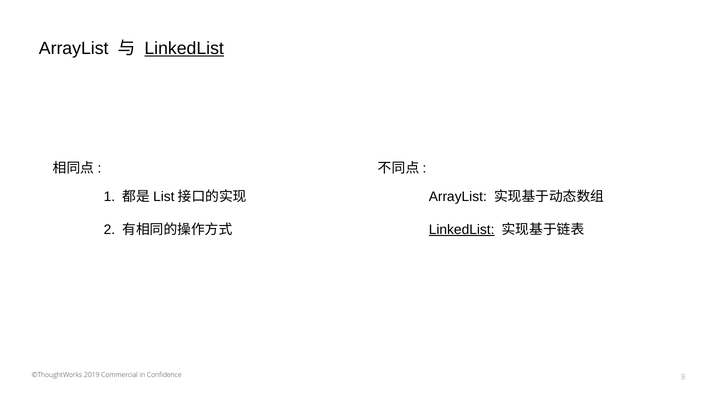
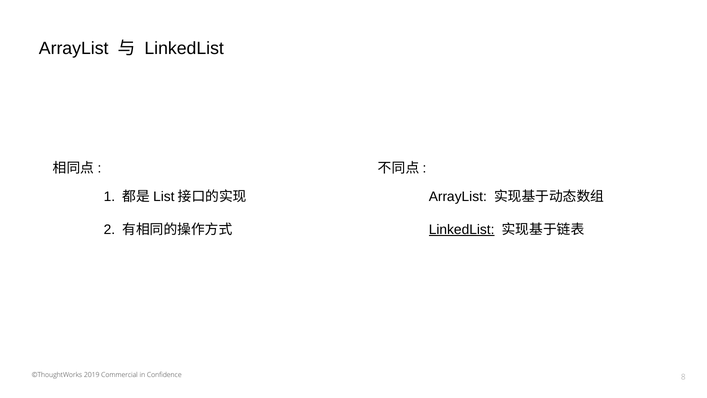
LinkedList at (184, 48) underline: present -> none
